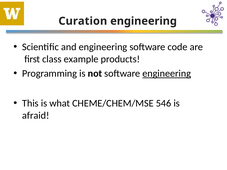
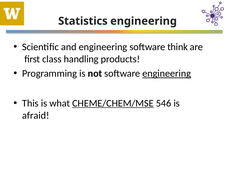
Curation: Curation -> Statistics
code: code -> think
example: example -> handling
CHEME/CHEM/MSE underline: none -> present
